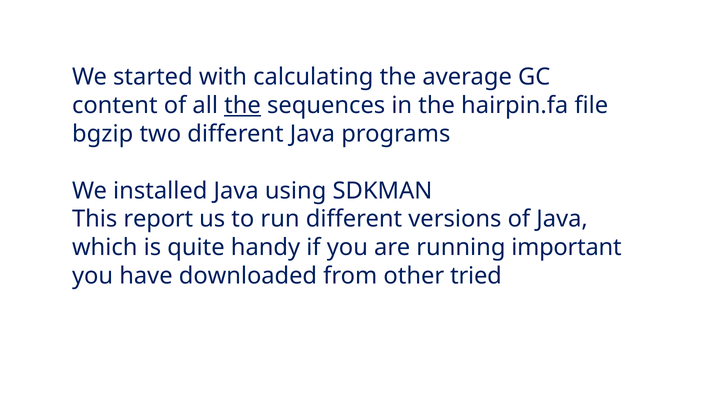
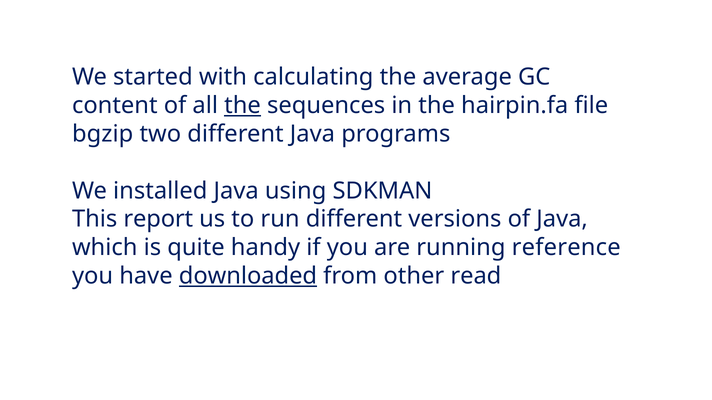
important: important -> reference
downloaded underline: none -> present
tried: tried -> read
